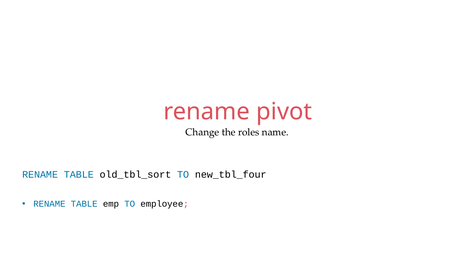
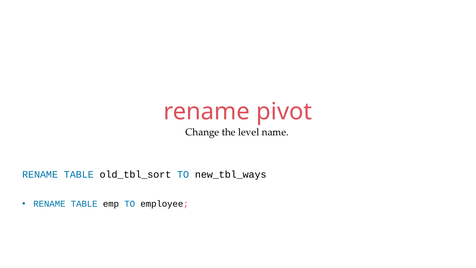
roles: roles -> level
new_tbl_four: new_tbl_four -> new_tbl_ways
